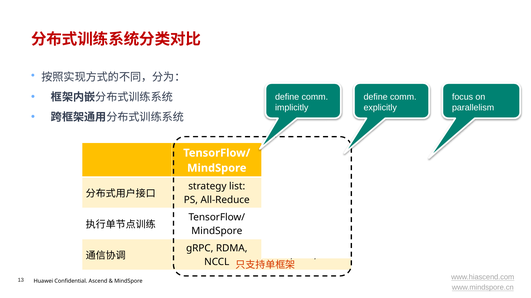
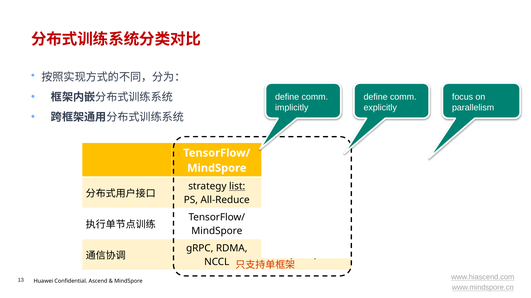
list underline: none -> present
